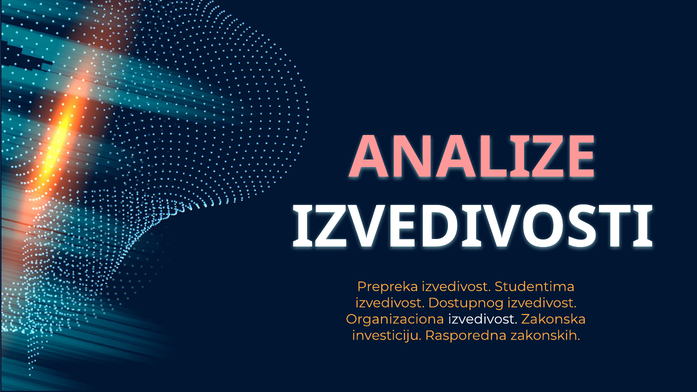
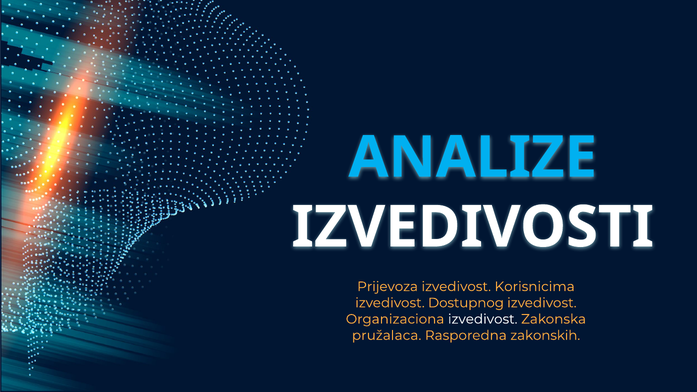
ANALIZE colour: pink -> light blue
Prepreka: Prepreka -> Prijevoza
Studentima: Studentima -> Korisnicima
investiciju: investiciju -> pružalaca
